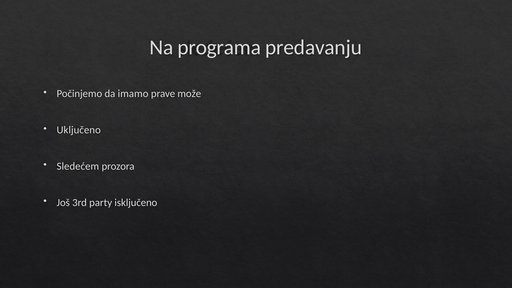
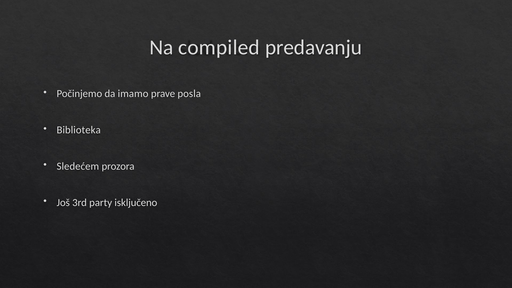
programa: programa -> compiled
može: može -> posla
Uključeno: Uključeno -> Biblioteka
